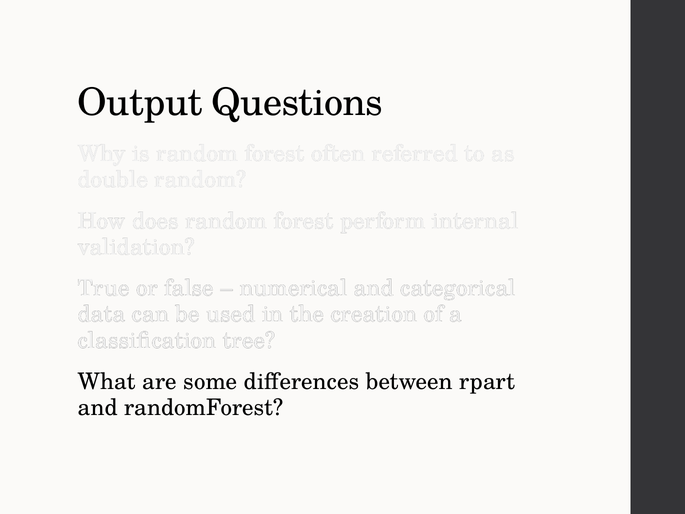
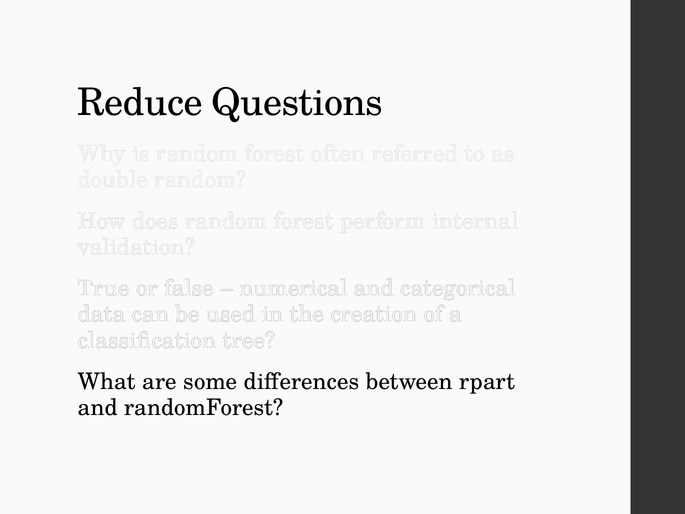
Output: Output -> Reduce
